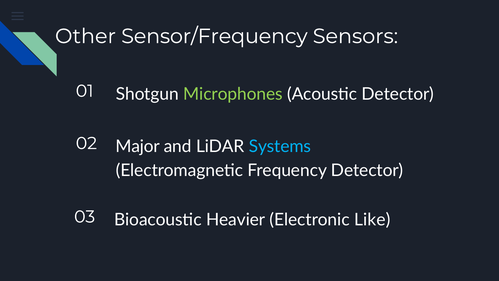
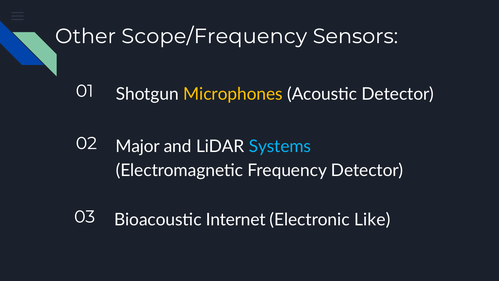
Sensor/Frequency: Sensor/Frequency -> Scope/Frequency
Microphones colour: light green -> yellow
Heavier: Heavier -> Internet
